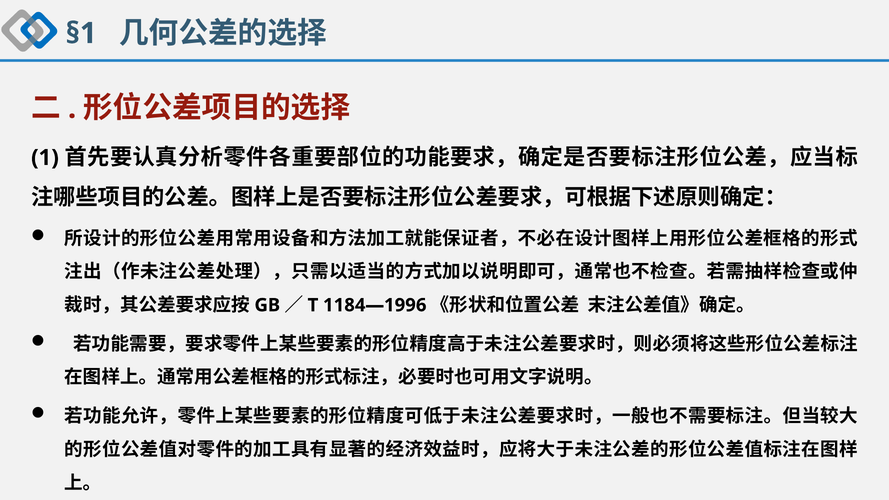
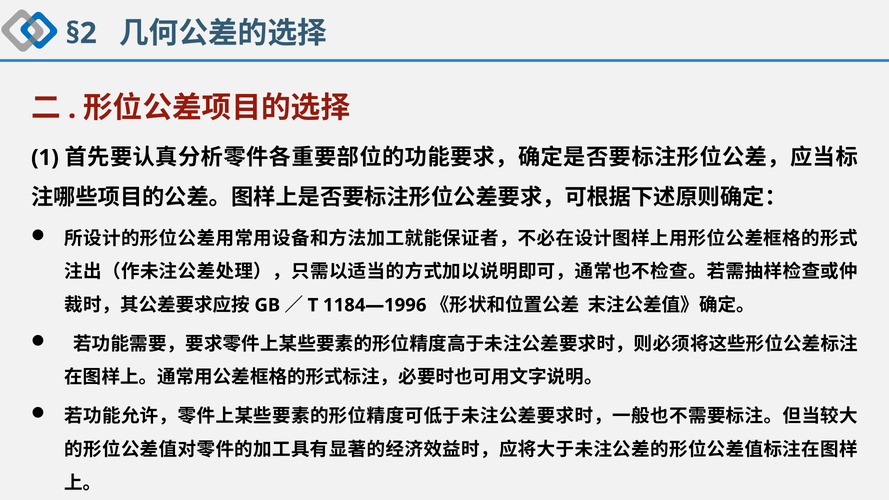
§1: §1 -> §2
